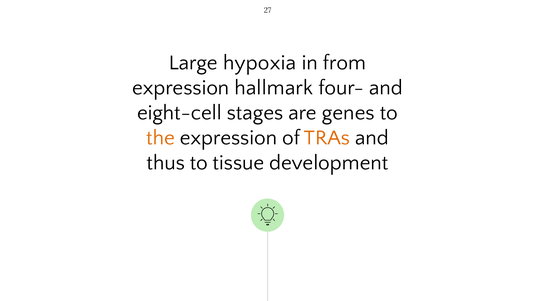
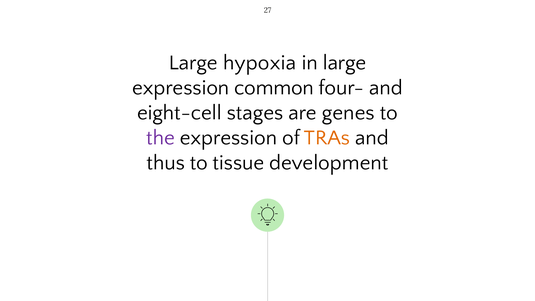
in from: from -> large
hallmark: hallmark -> common
the colour: orange -> purple
